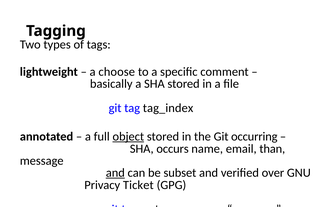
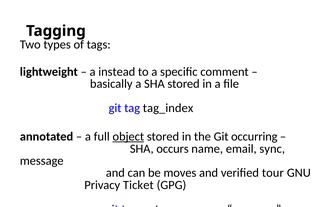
choose: choose -> instead
than: than -> sync
and at (115, 173) underline: present -> none
subset: subset -> moves
over: over -> tour
